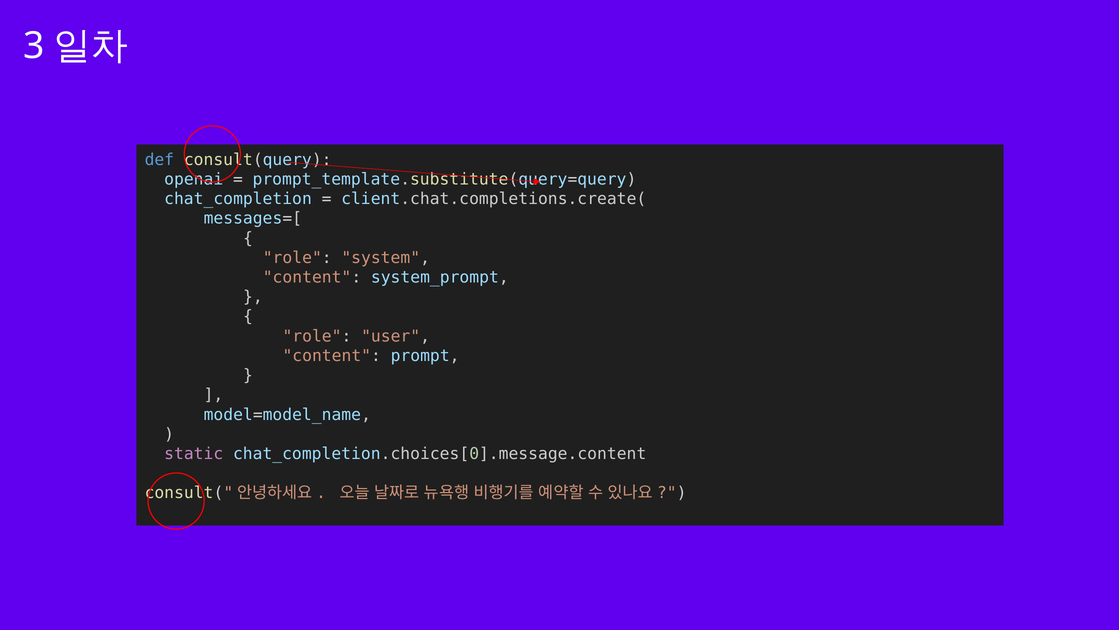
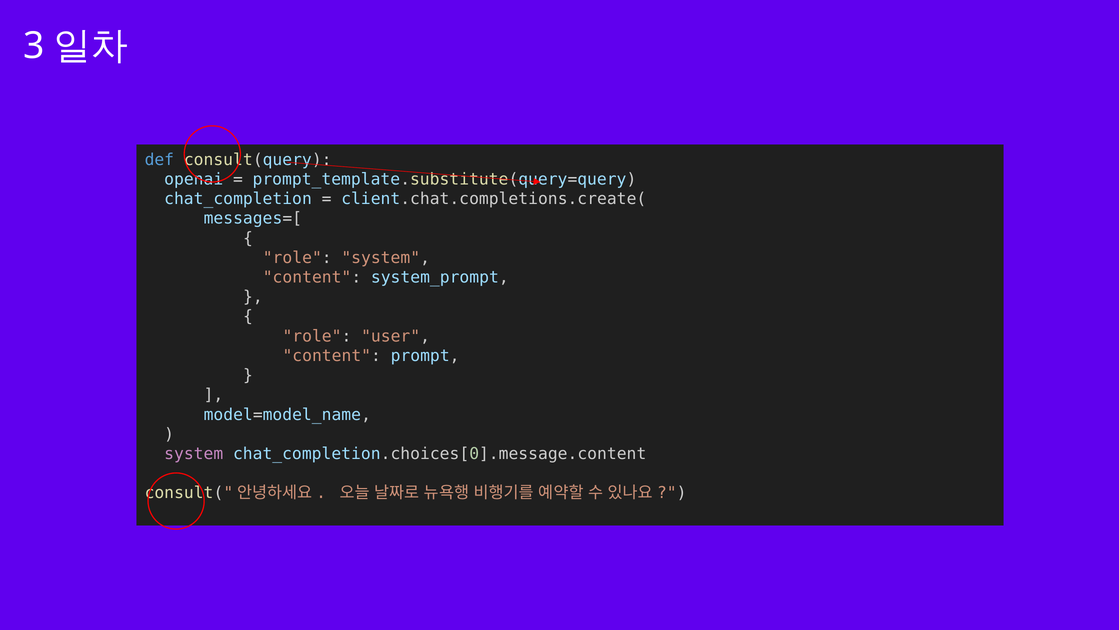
static at (194, 453): static -> system
